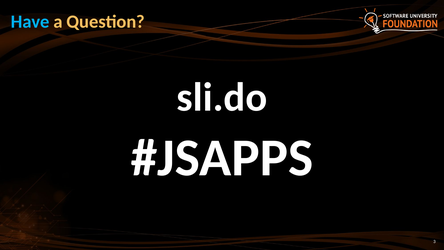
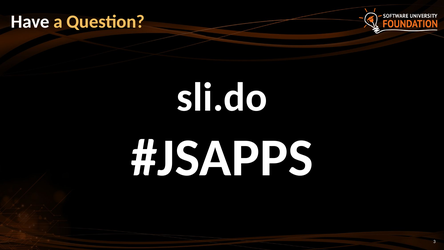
Have colour: light blue -> white
